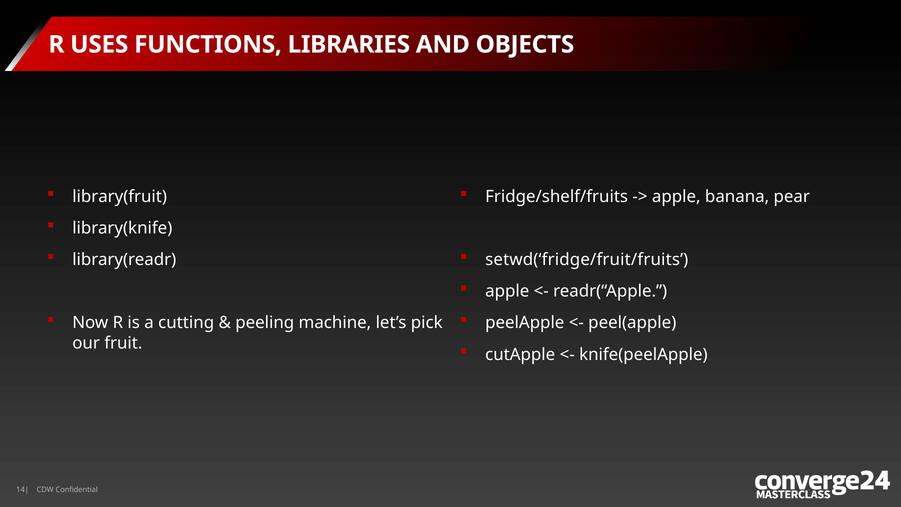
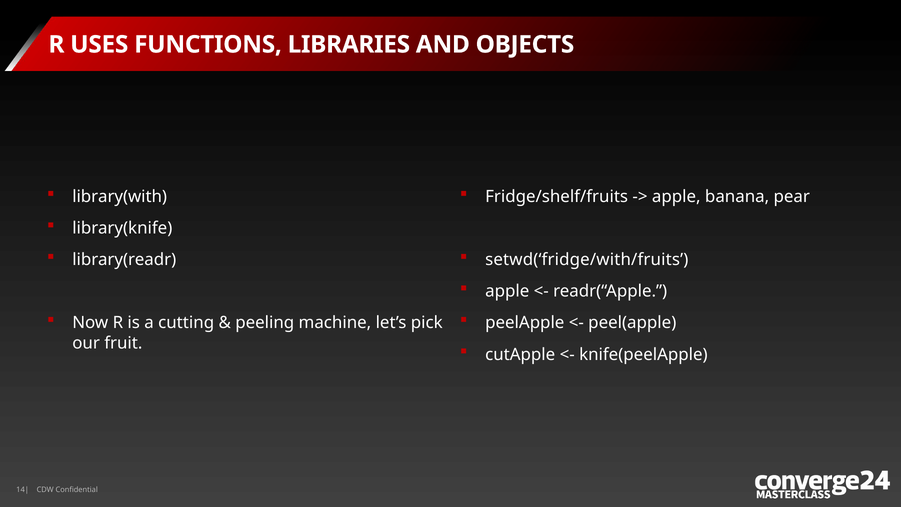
library(fruit: library(fruit -> library(with
setwd(‘fridge/fruit/fruits: setwd(‘fridge/fruit/fruits -> setwd(‘fridge/with/fruits
